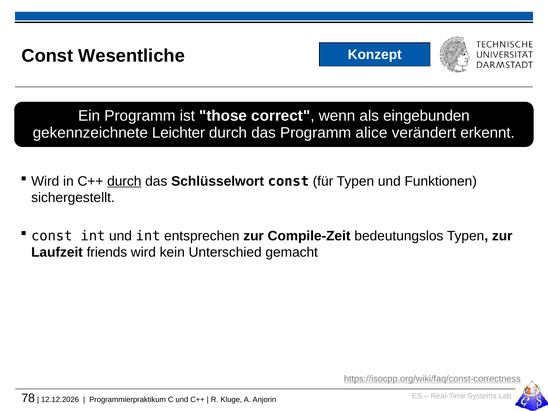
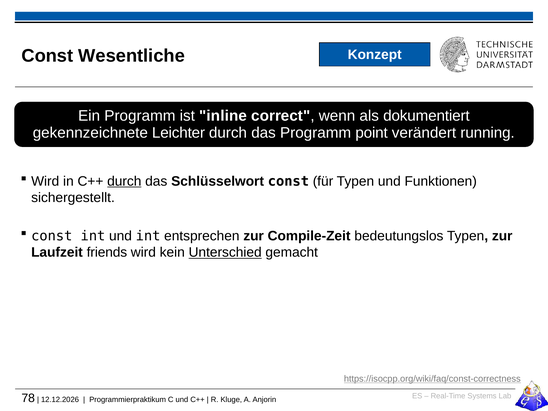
those: those -> inline
eingebunden: eingebunden -> dokumentiert
alice: alice -> point
erkennt: erkennt -> running
Unterschied underline: none -> present
